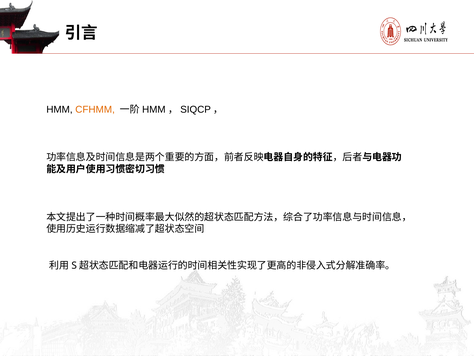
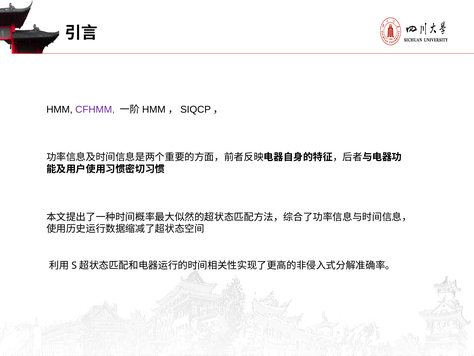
CFHMM colour: orange -> purple
